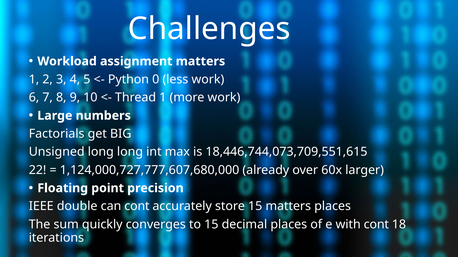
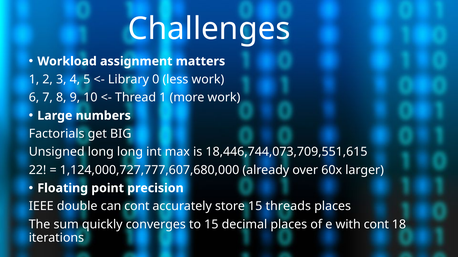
Python: Python -> Library
15 matters: matters -> threads
